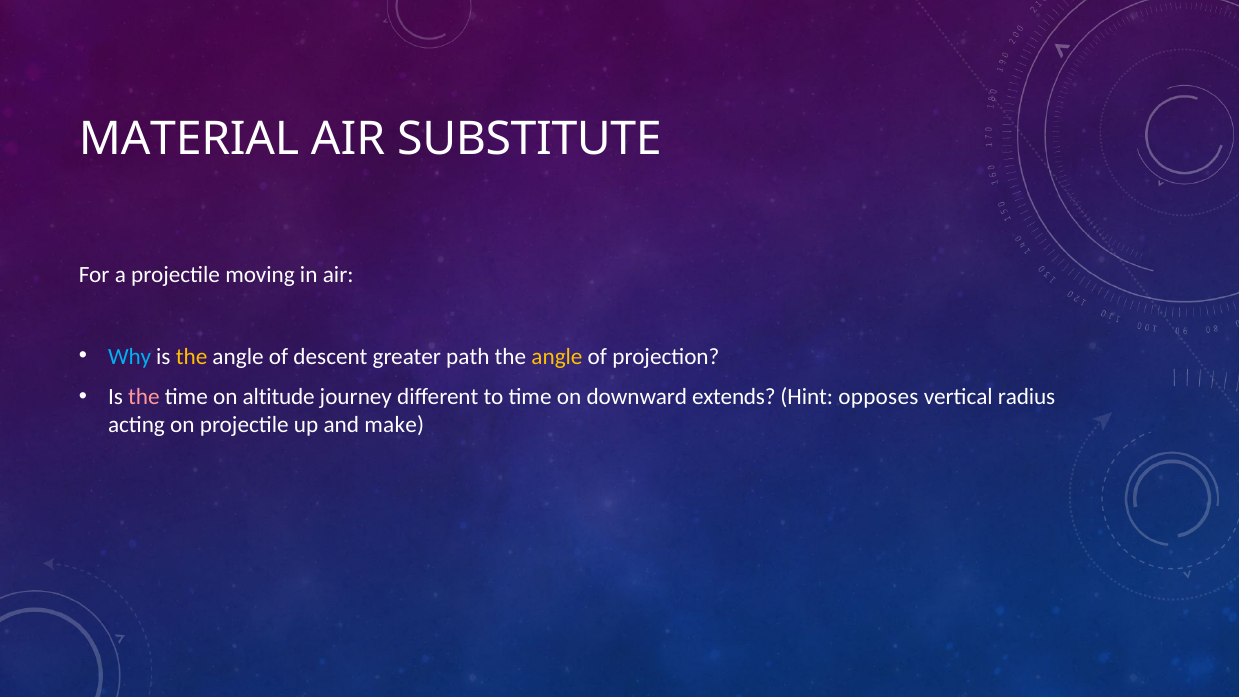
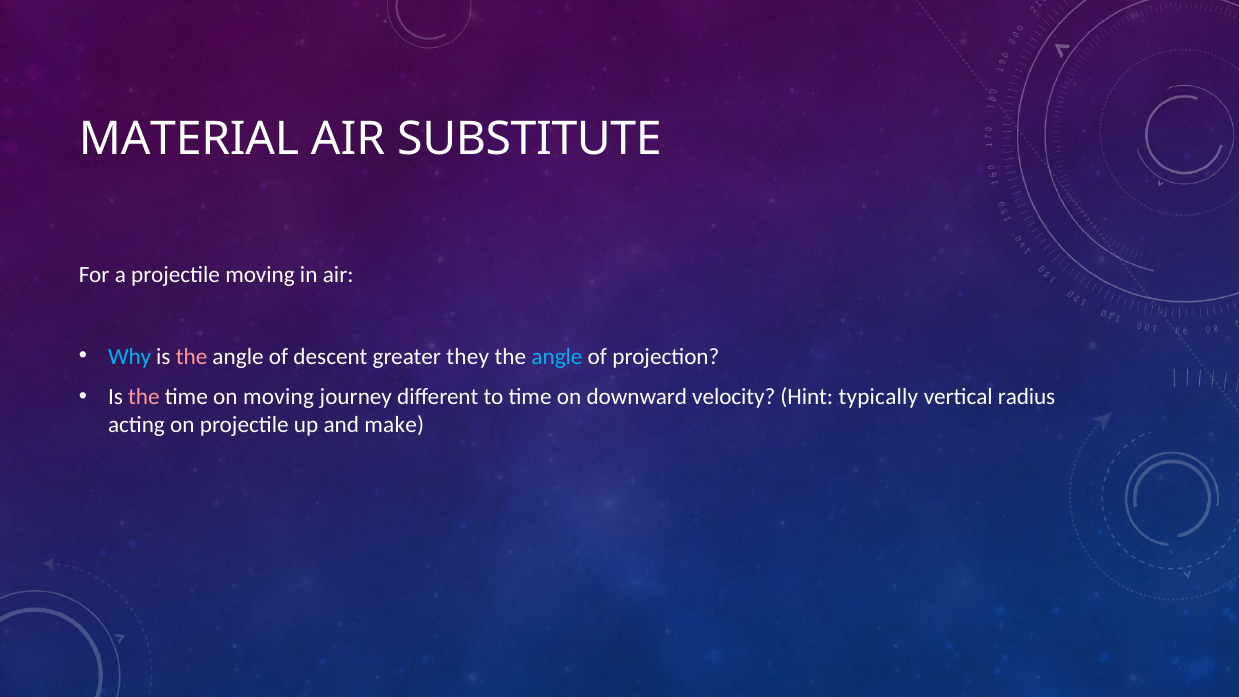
the at (192, 356) colour: yellow -> pink
path: path -> they
angle at (557, 356) colour: yellow -> light blue
on altitude: altitude -> moving
extends: extends -> velocity
opposes: opposes -> typically
